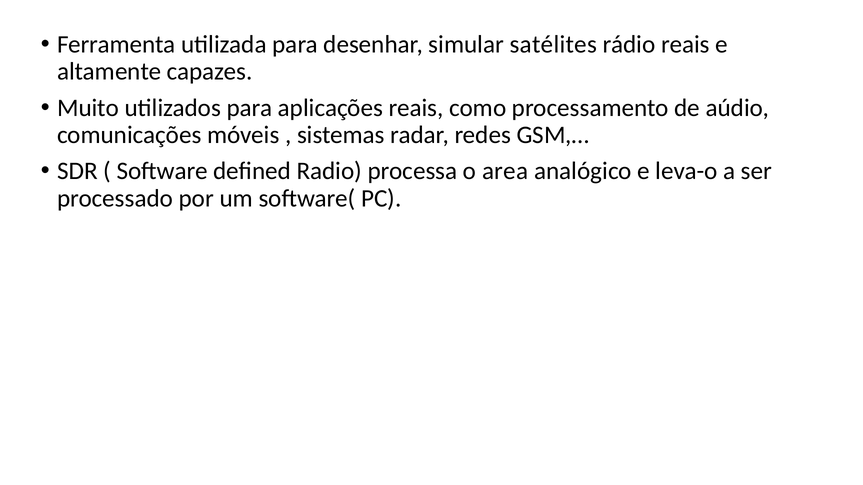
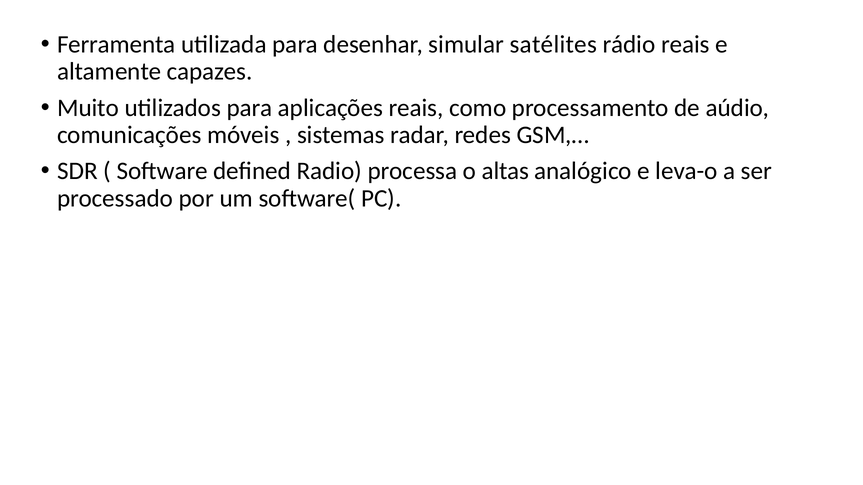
area: area -> altas
